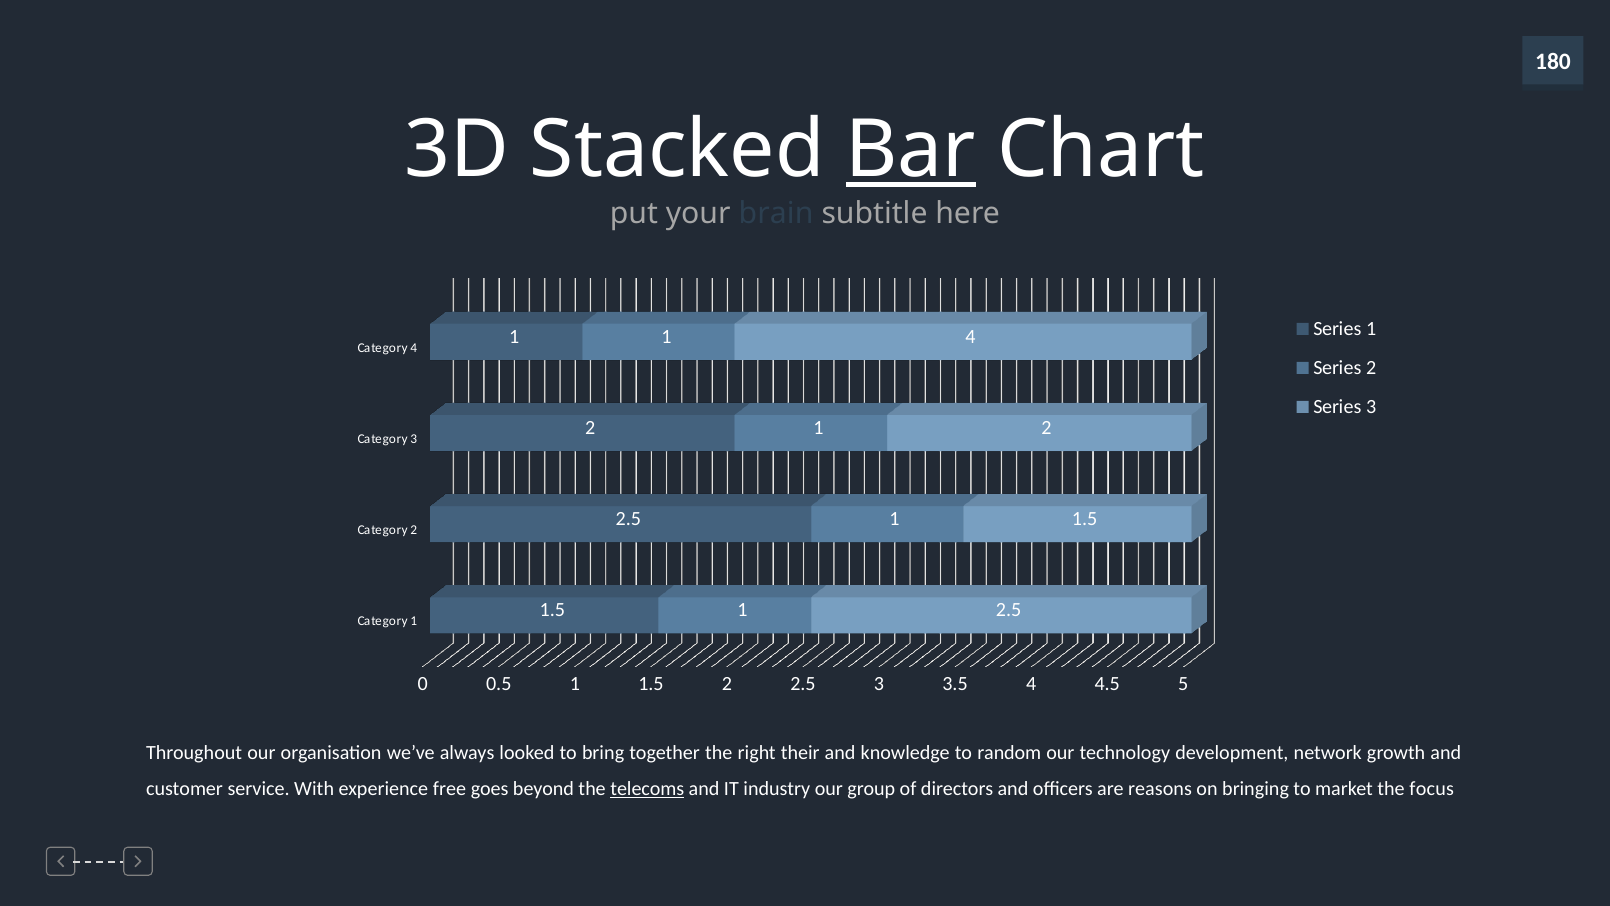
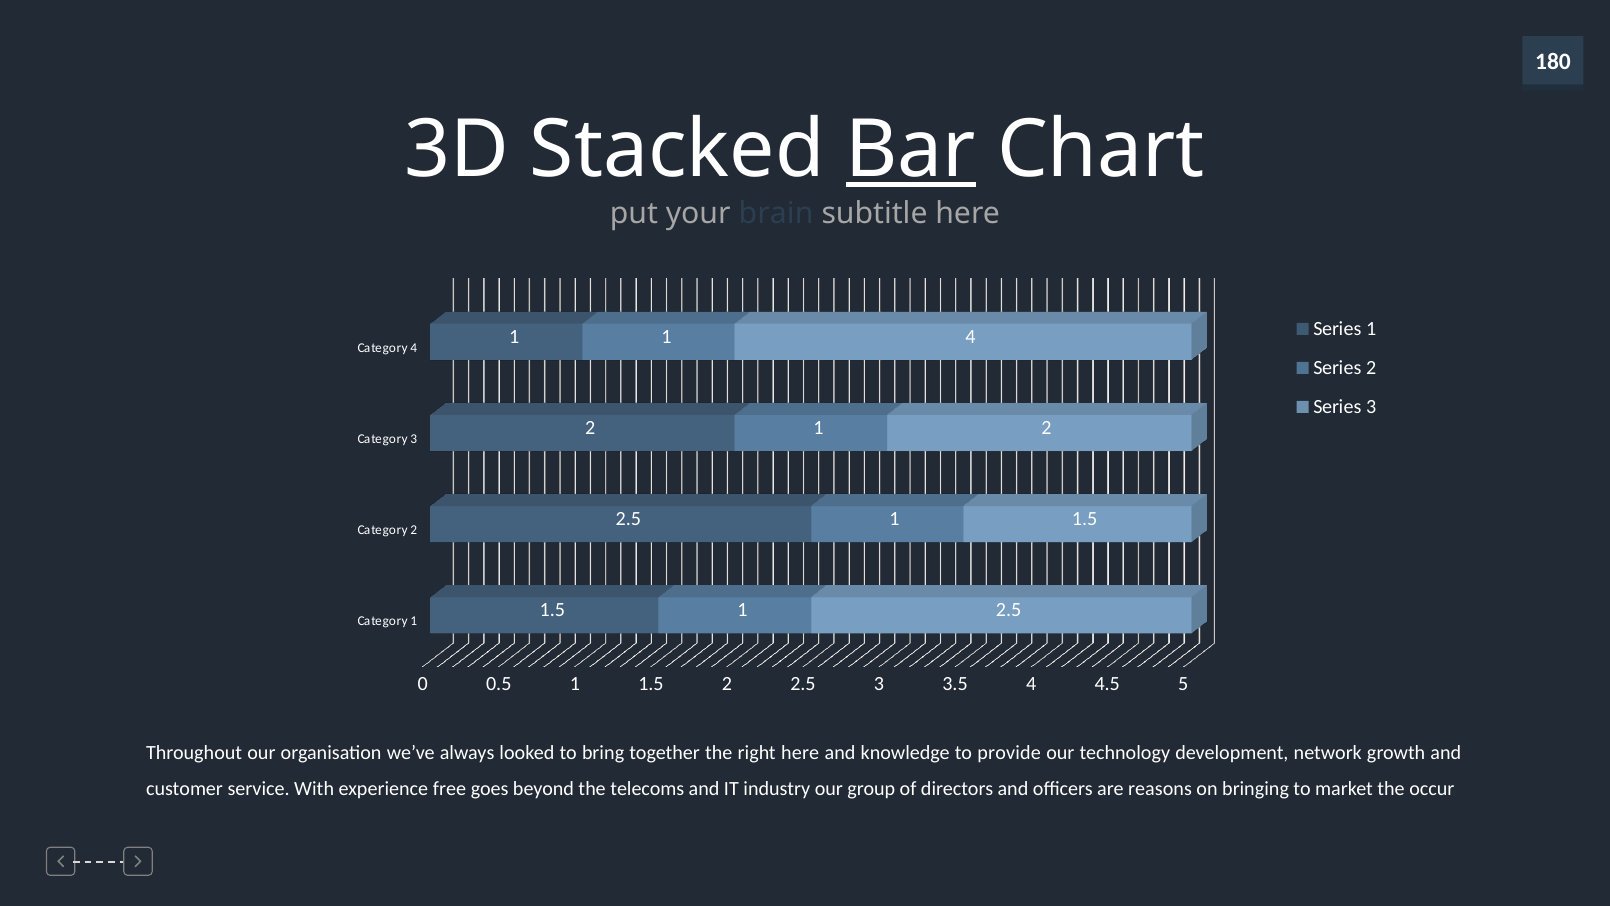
right their: their -> here
random: random -> provide
telecoms underline: present -> none
focus: focus -> occur
